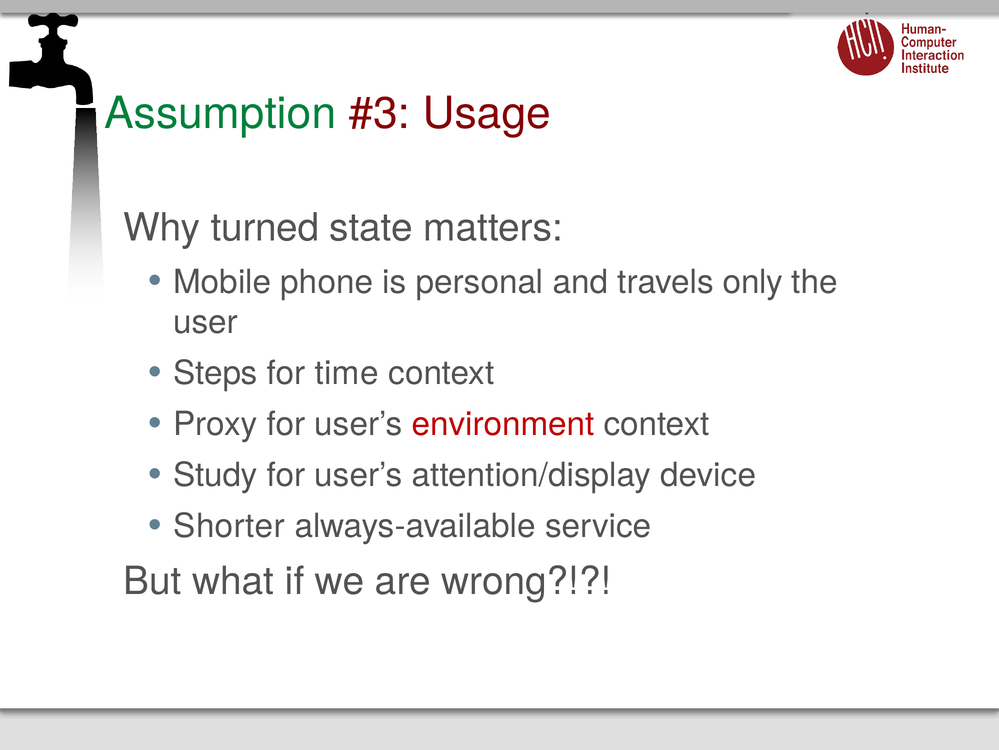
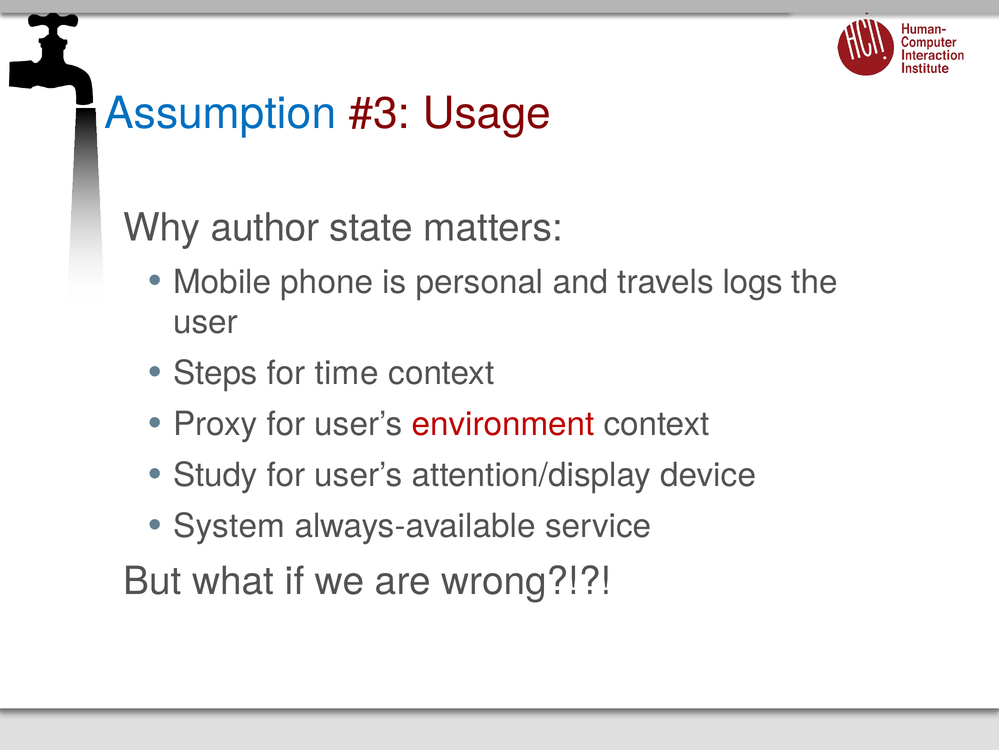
Assumption colour: green -> blue
turned: turned -> author
only: only -> logs
Shorter: Shorter -> System
